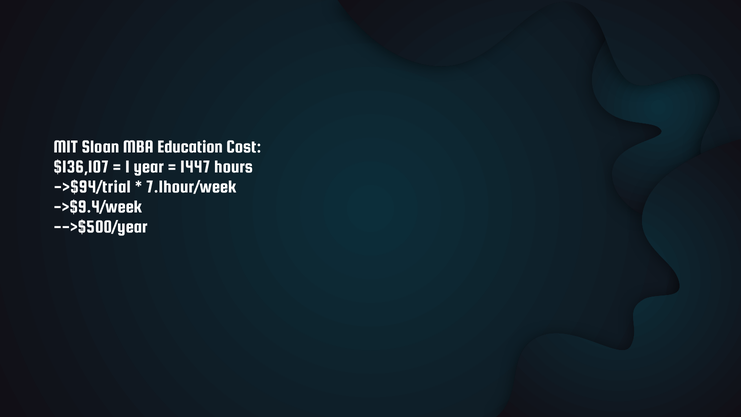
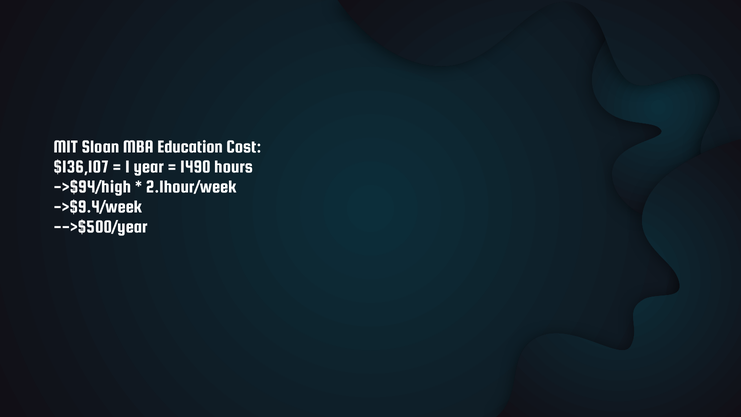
1447: 1447 -> 1490
->$94/trial: ->$94/trial -> ->$94/high
7.1hour/week: 7.1hour/week -> 2.1hour/week
